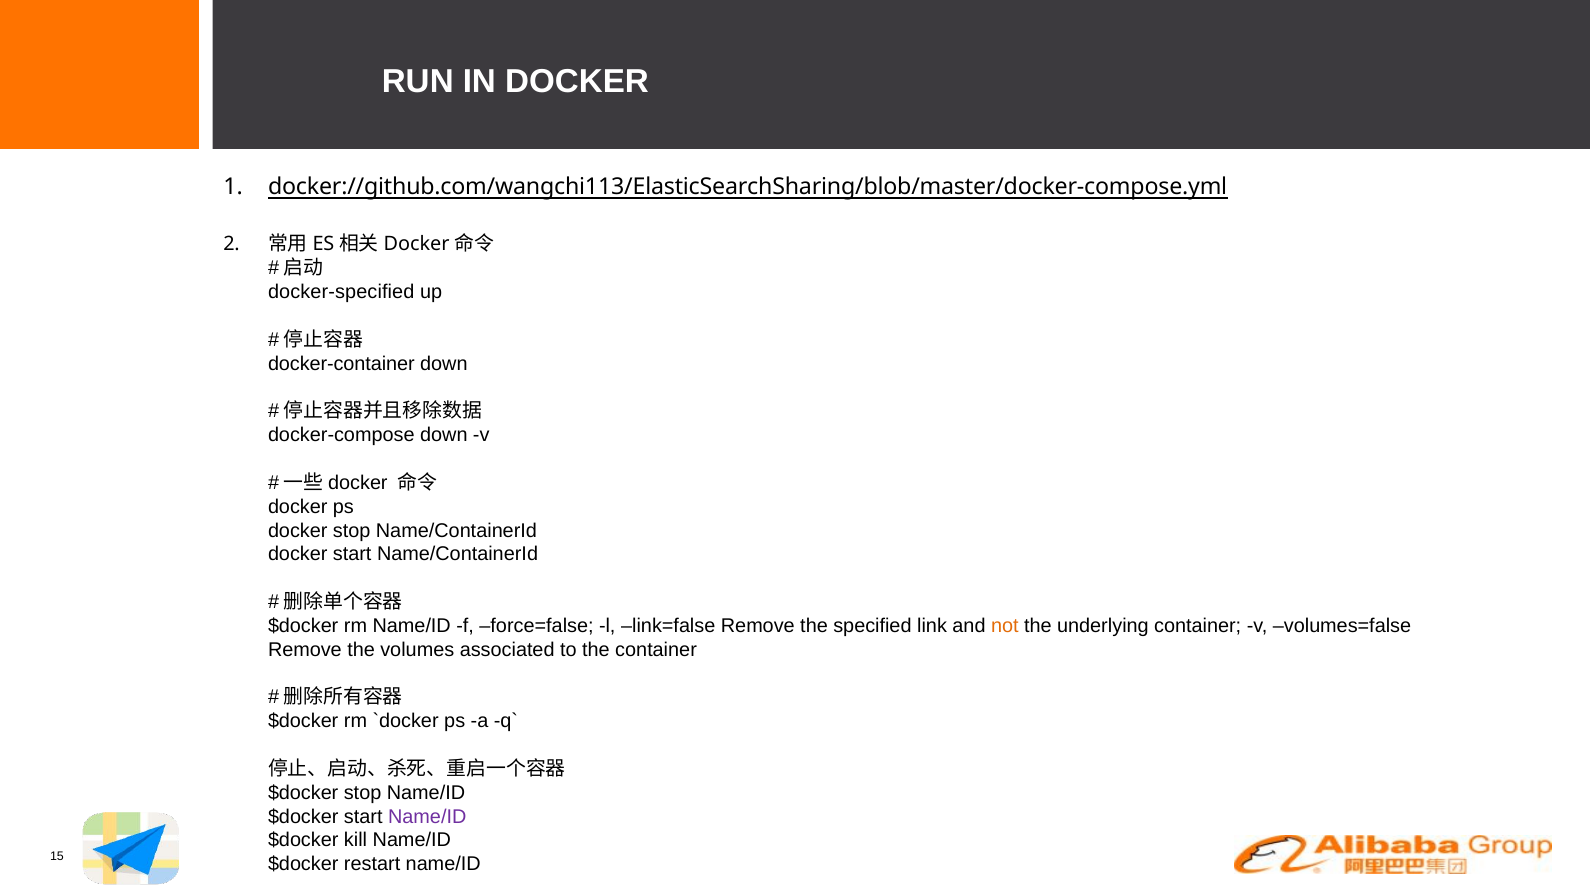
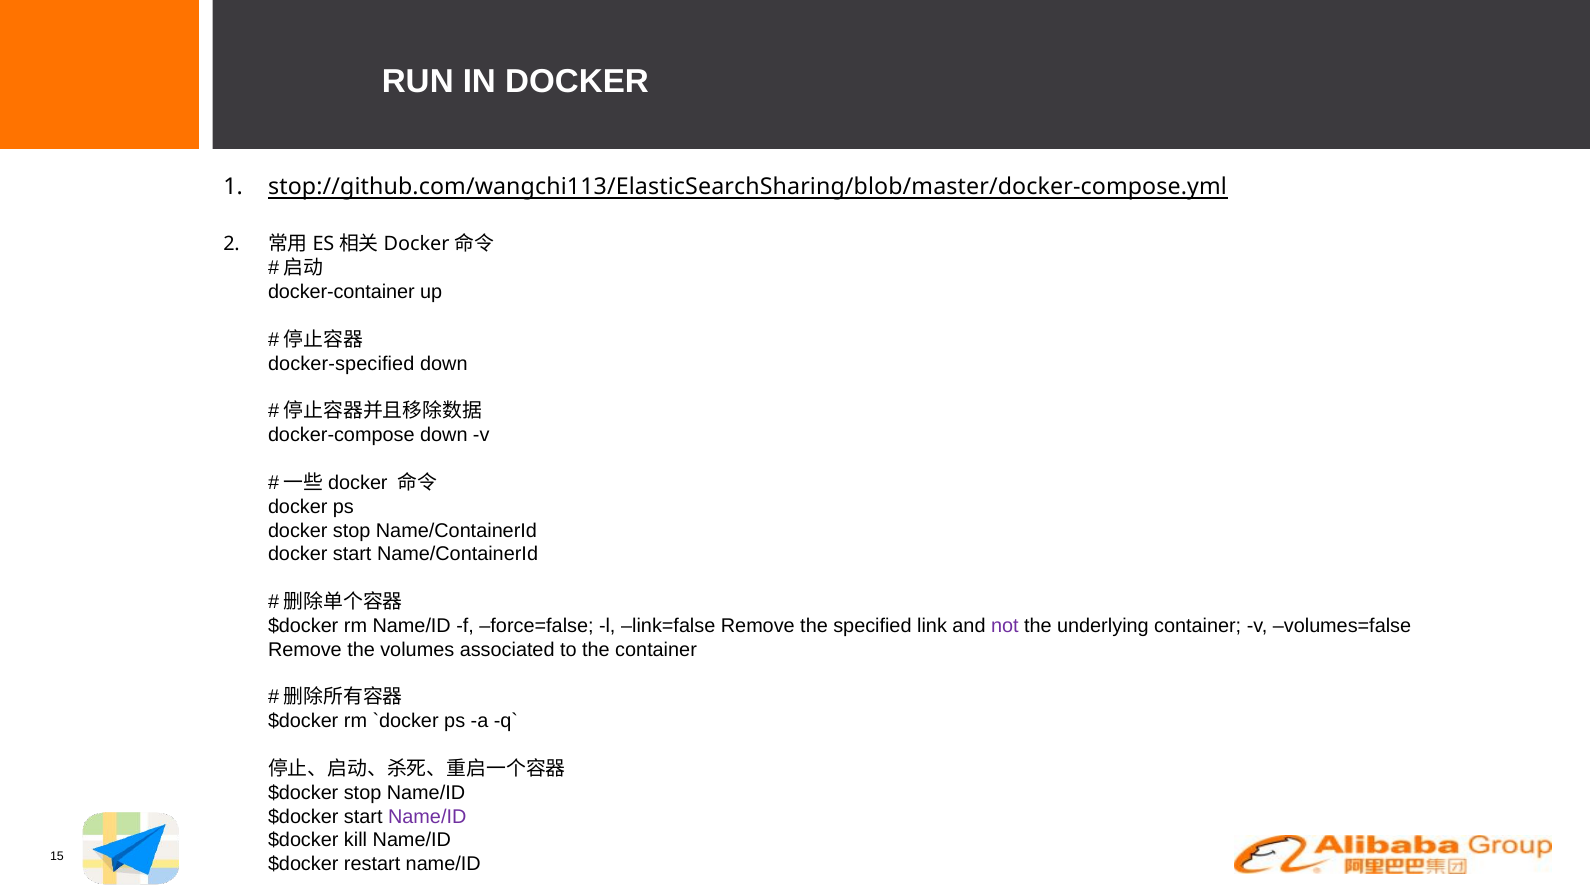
docker://github.com/wangchi113/ElasticSearchSharing/blob/master/docker-compose.yml: docker://github.com/wangchi113/ElasticSearchSharing/blob/master/docker-compose.yml -> stop://github.com/wangchi113/ElasticSearchSharing/blob/master/docker-compose.yml
docker-specified: docker-specified -> docker-container
docker-container: docker-container -> docker-specified
not colour: orange -> purple
